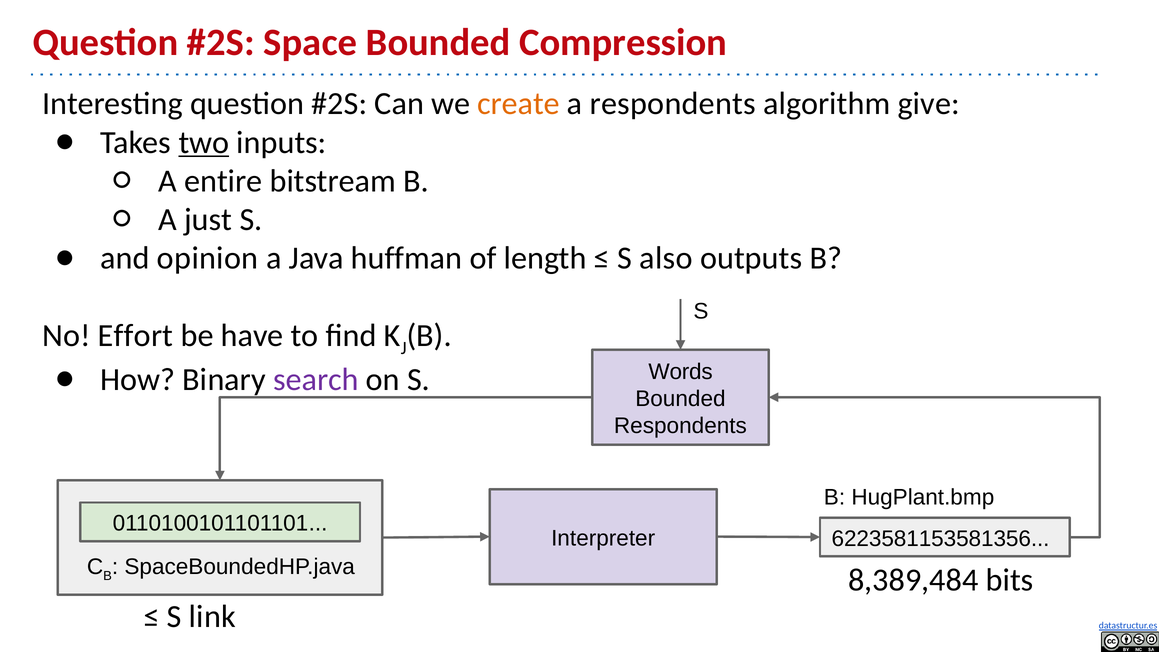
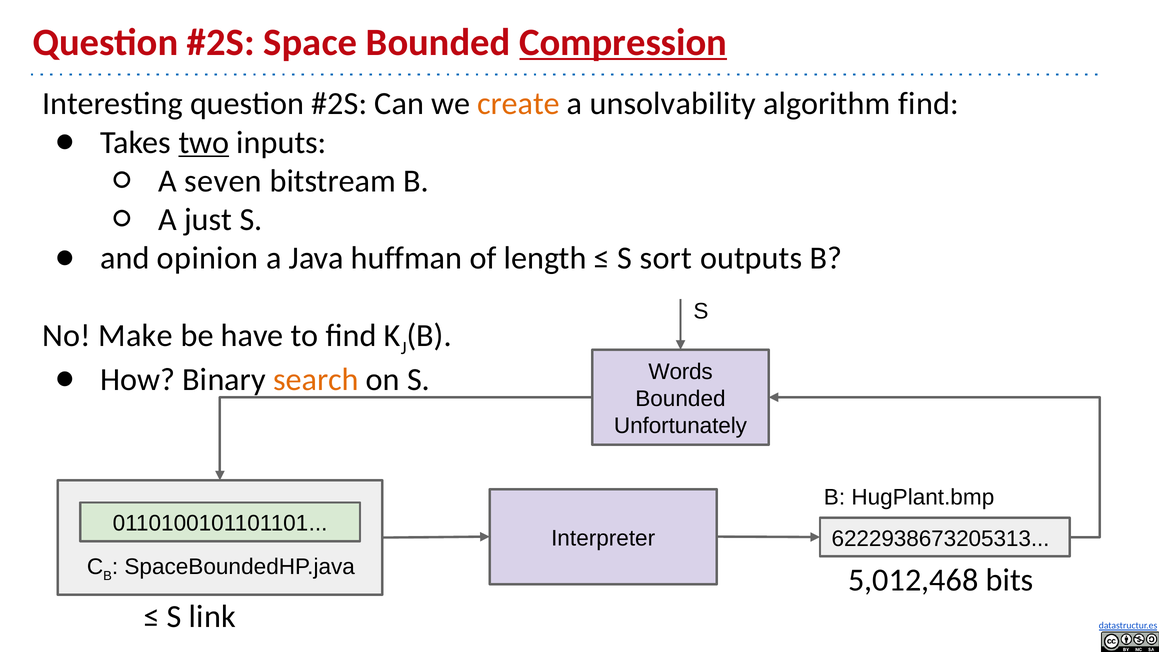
Compression underline: none -> present
a respondents: respondents -> unsolvability
algorithm give: give -> find
entire: entire -> seven
also: also -> sort
Effort: Effort -> Make
search colour: purple -> orange
Respondents at (680, 426): Respondents -> Unfortunately
6223581153581356: 6223581153581356 -> 6222938673205313
8,389,484: 8,389,484 -> 5,012,468
